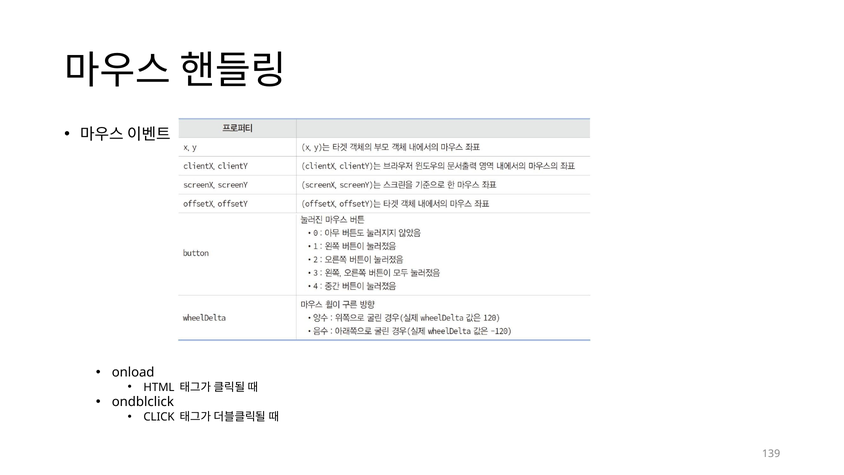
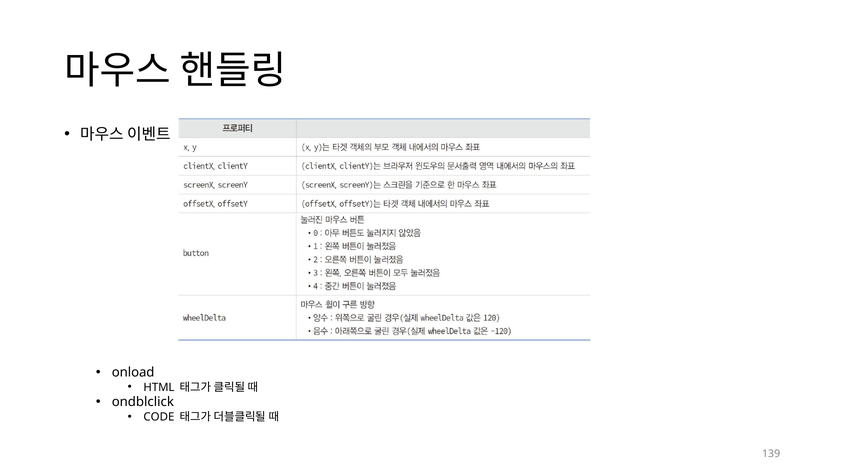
CLICK: CLICK -> CODE
